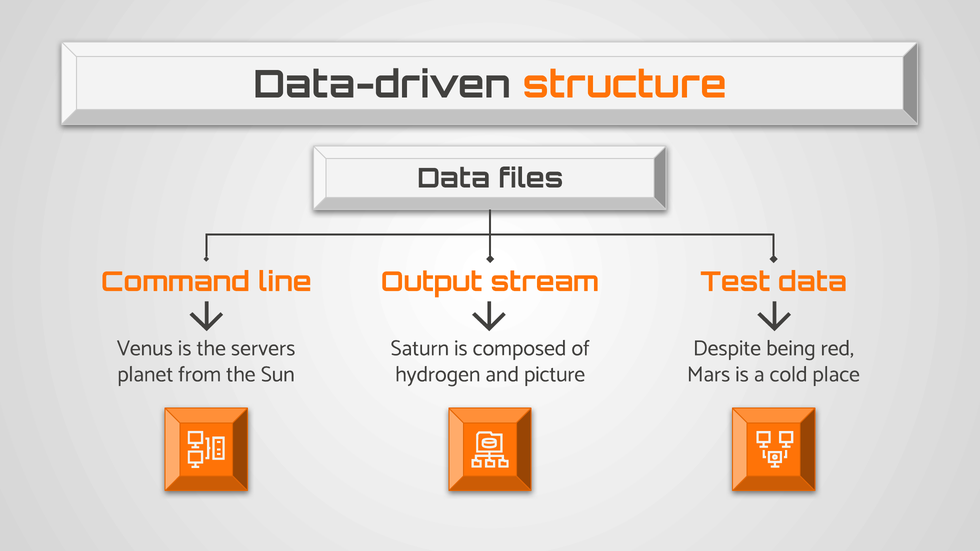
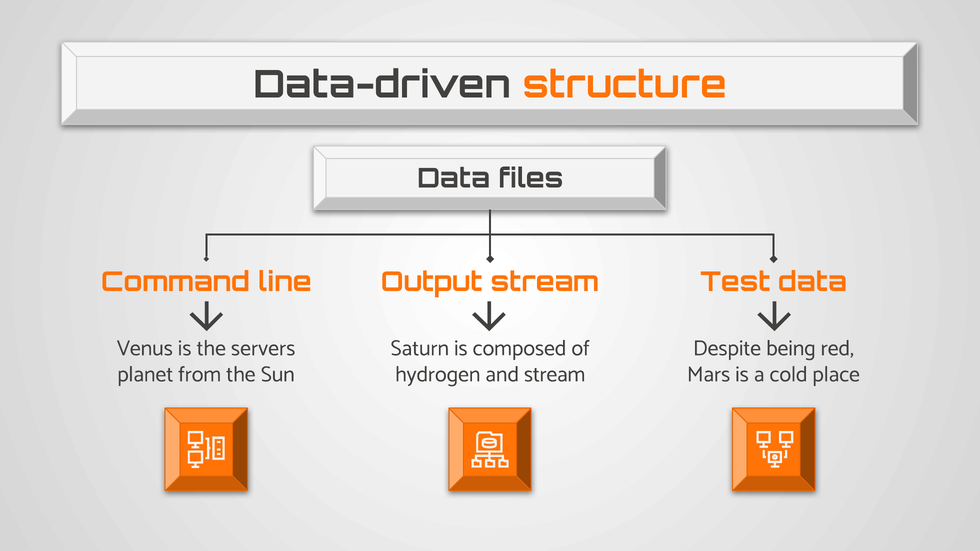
and picture: picture -> stream
